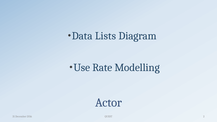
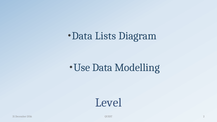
Use Rate: Rate -> Data
Actor: Actor -> Level
